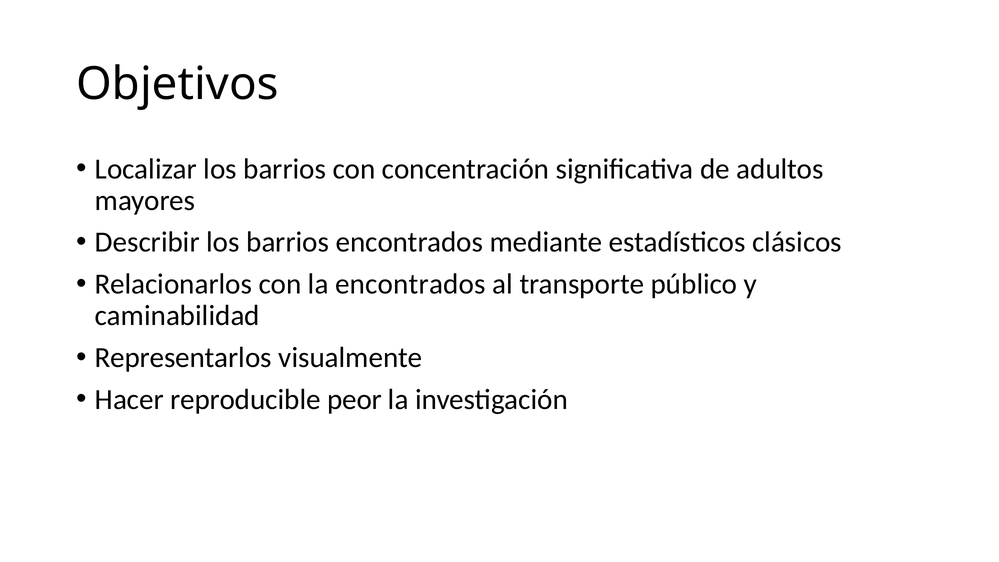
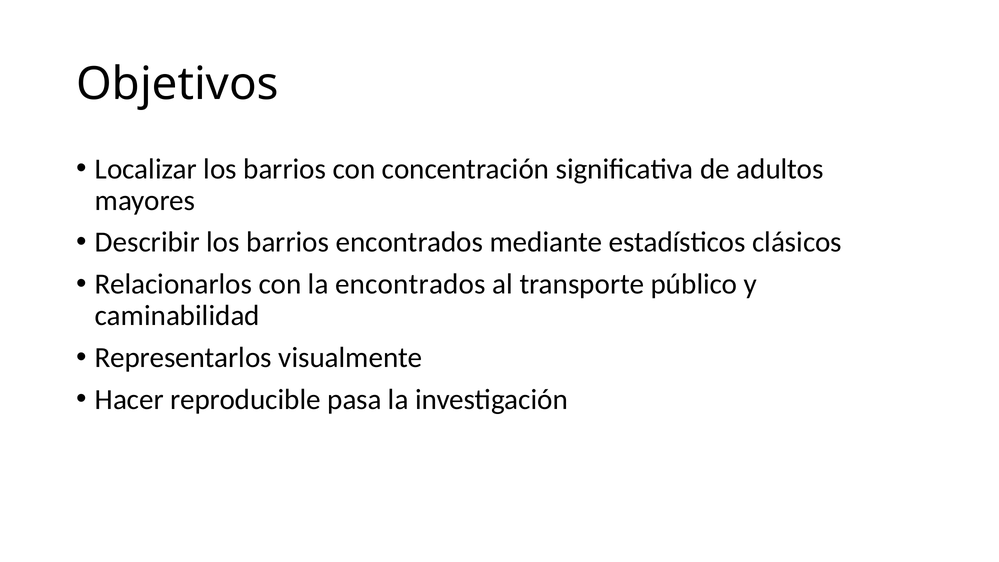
peor: peor -> pasa
